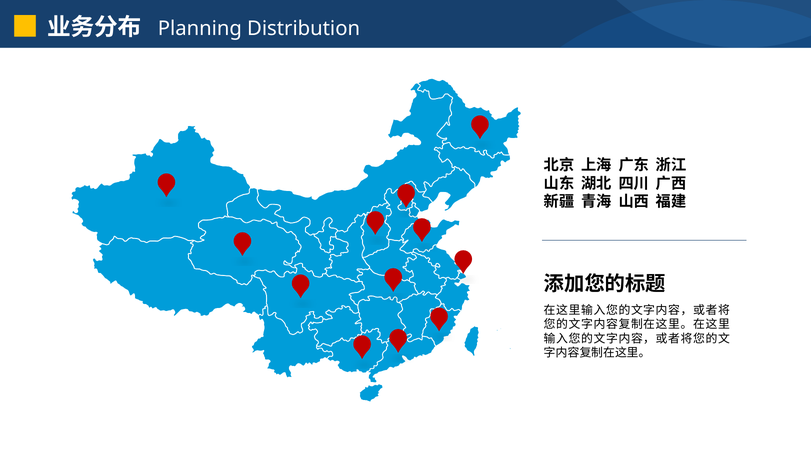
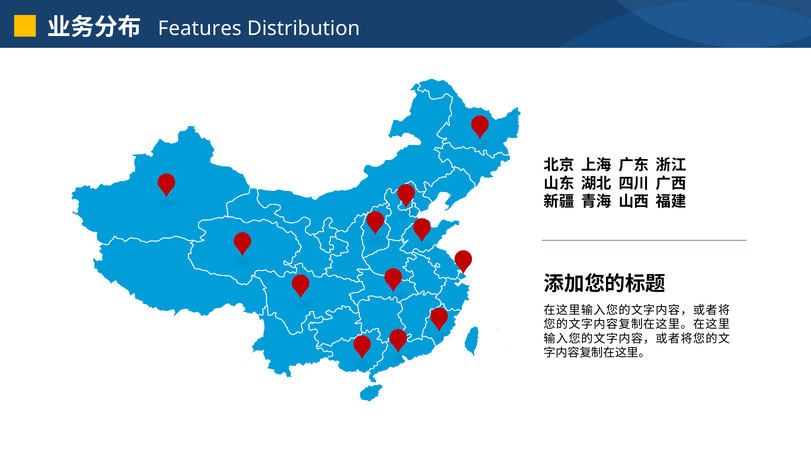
Planning: Planning -> Features
